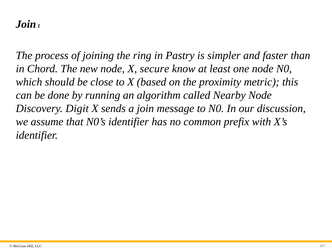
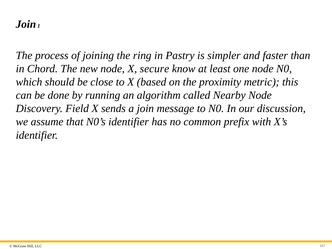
Digit: Digit -> Field
